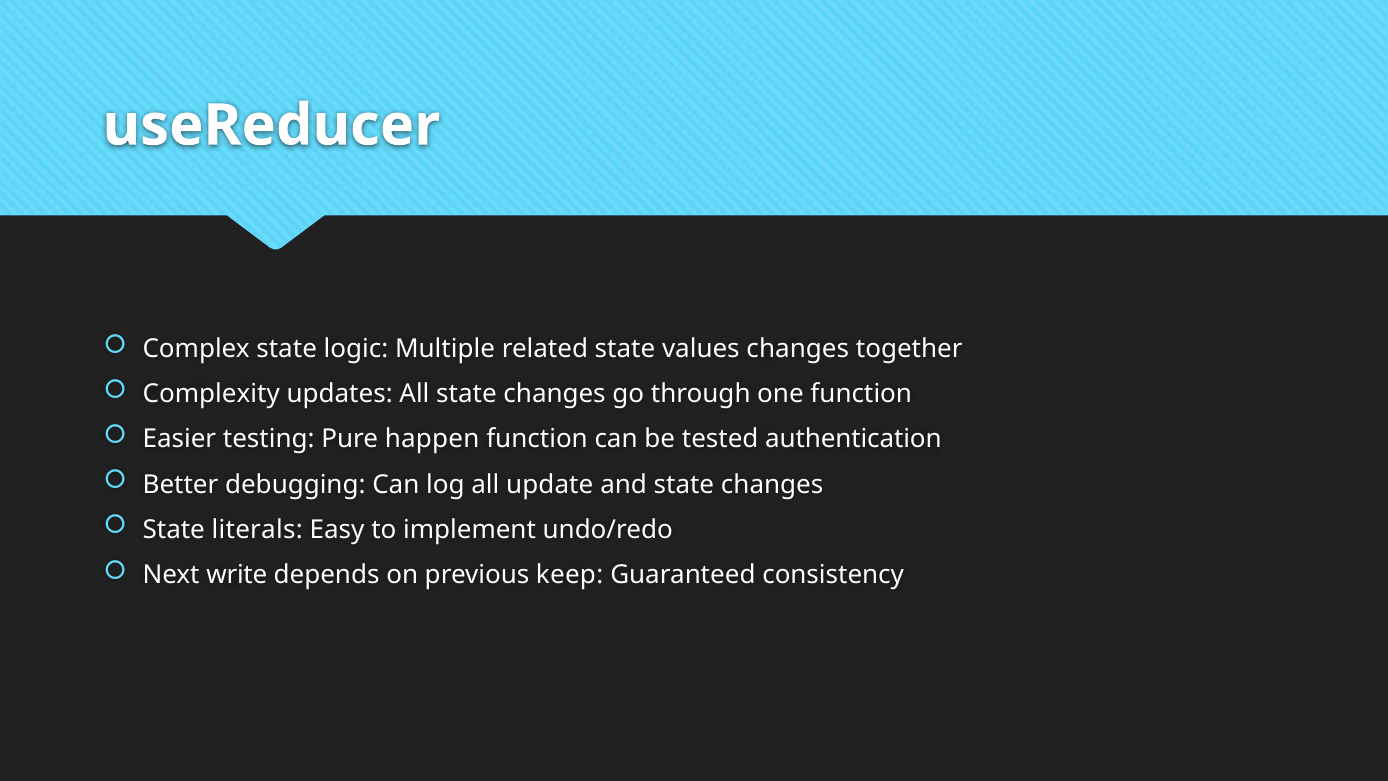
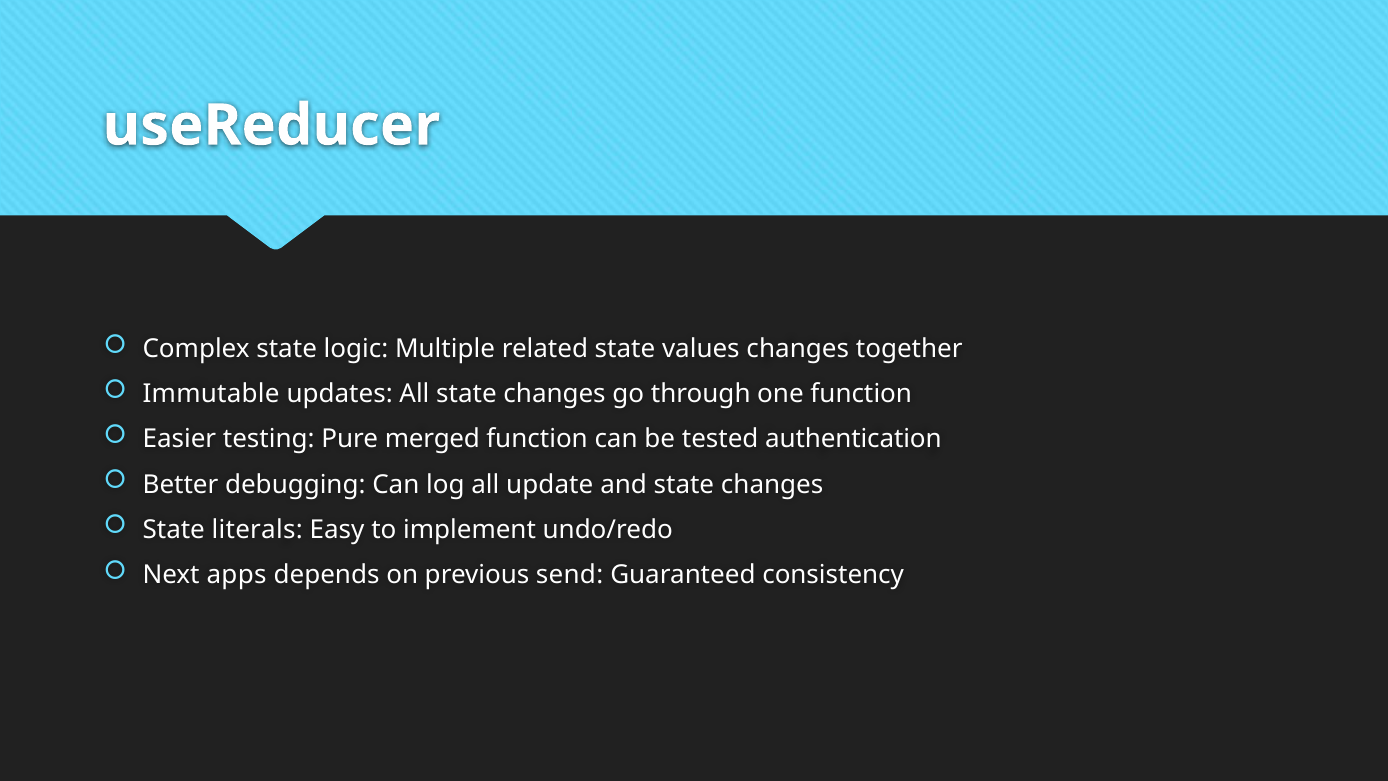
Complexity: Complexity -> Immutable
happen: happen -> merged
write: write -> apps
keep: keep -> send
